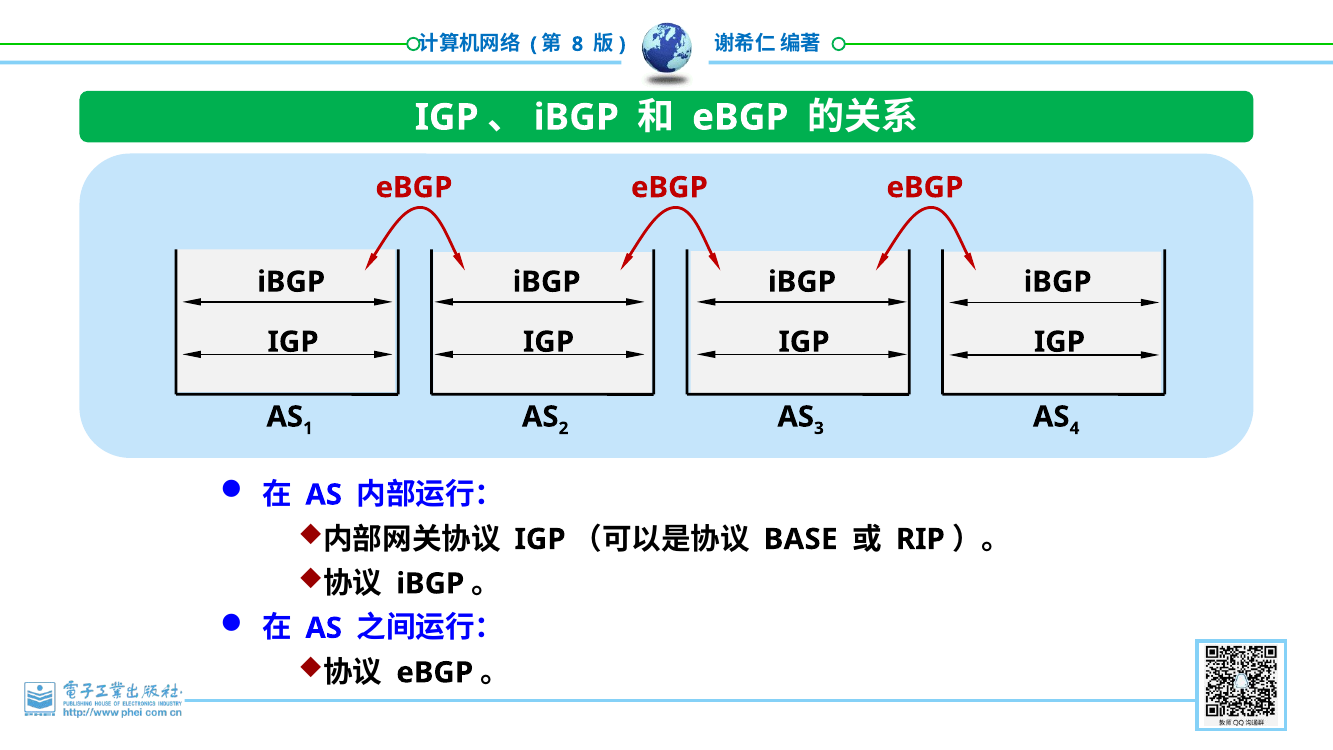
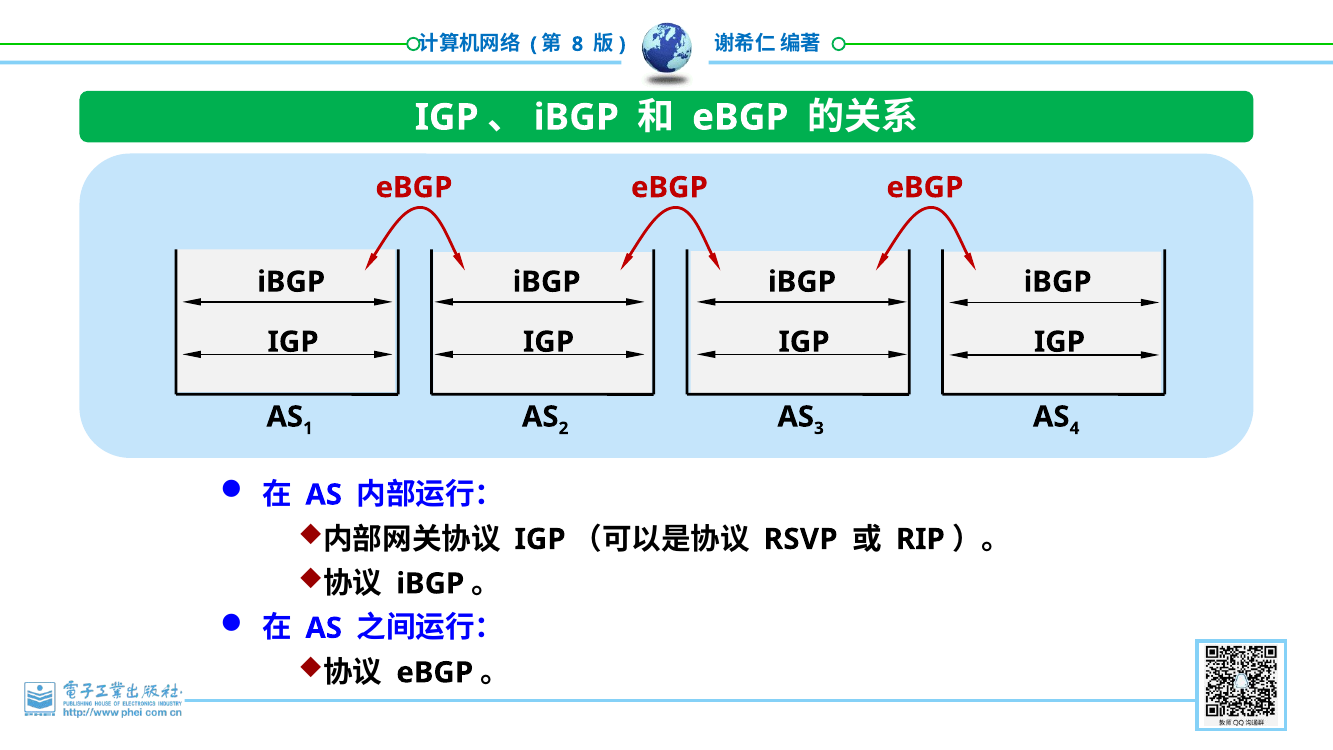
BASE: BASE -> RSVP
